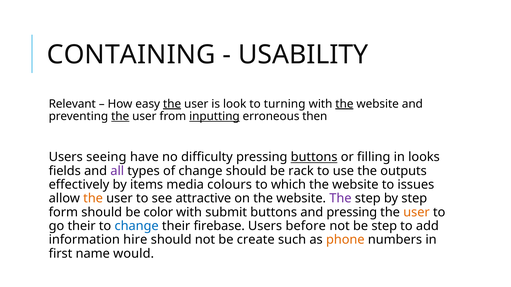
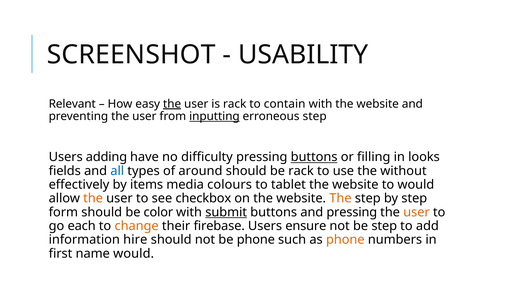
CONTAINING: CONTAINING -> SCREENSHOT
is look: look -> rack
turning: turning -> contain
the at (344, 104) underline: present -> none
the at (120, 117) underline: present -> none
erroneous then: then -> step
seeing: seeing -> adding
all colour: purple -> blue
of change: change -> around
outputs: outputs -> without
which: which -> tablet
to issues: issues -> would
attractive: attractive -> checkbox
The at (340, 199) colour: purple -> orange
submit underline: none -> present
go their: their -> each
change at (137, 226) colour: blue -> orange
before: before -> ensure
be create: create -> phone
